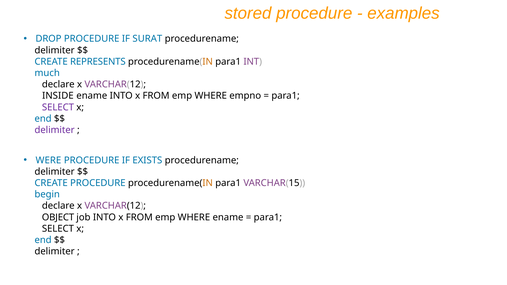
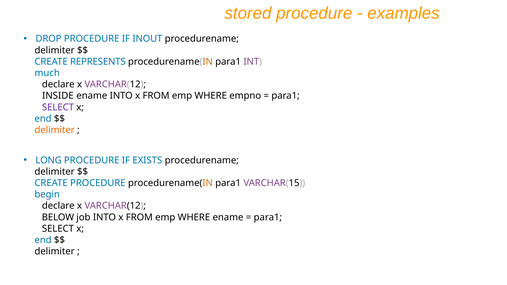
SURAT: SURAT -> INOUT
delimiter at (55, 130) colour: purple -> orange
WERE: WERE -> LONG
OBJECT: OBJECT -> BELOW
